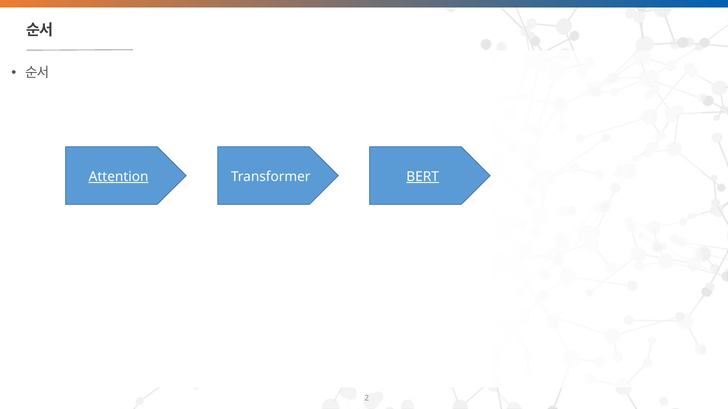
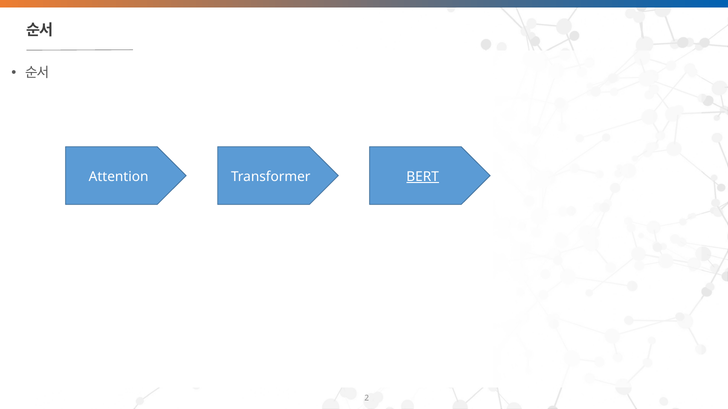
Attention underline: present -> none
